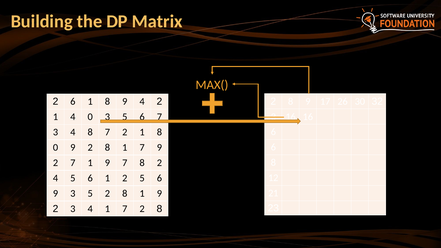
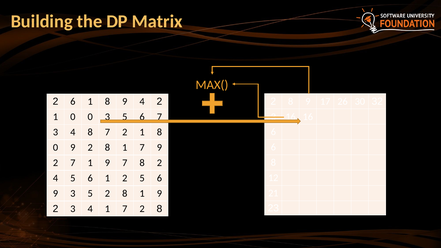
1 4: 4 -> 0
